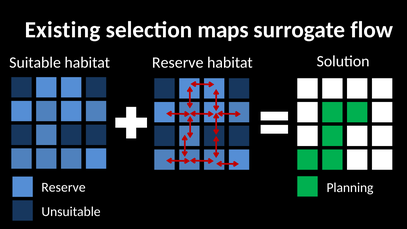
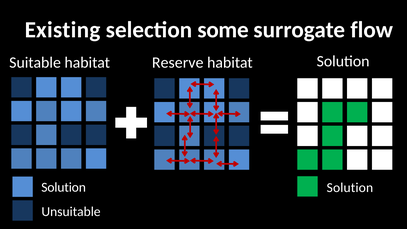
maps: maps -> some
Reserve at (63, 187): Reserve -> Solution
Planning at (350, 188): Planning -> Solution
